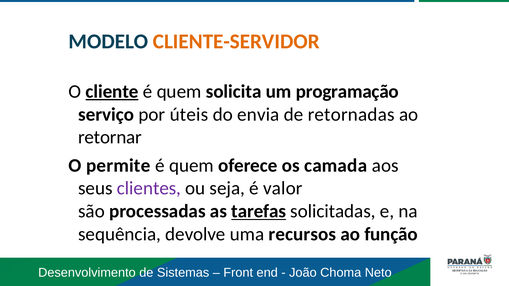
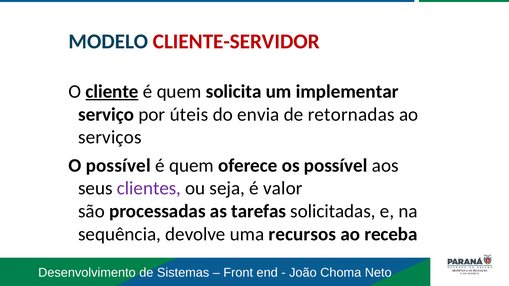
CLIENTE-SERVIDOR colour: orange -> red
programação: programação -> implementar
retornar: retornar -> serviços
O permite: permite -> possível
os camada: camada -> possível
tarefas underline: present -> none
função: função -> receba
